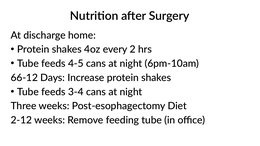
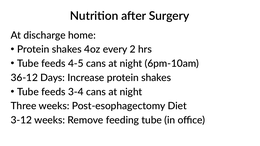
66-12: 66-12 -> 36-12
2-12: 2-12 -> 3-12
